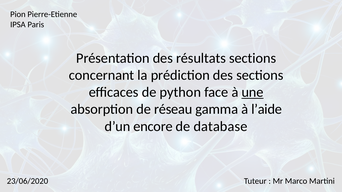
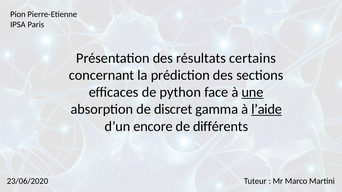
résultats sections: sections -> certains
réseau: réseau -> discret
l’aide underline: none -> present
database: database -> différents
